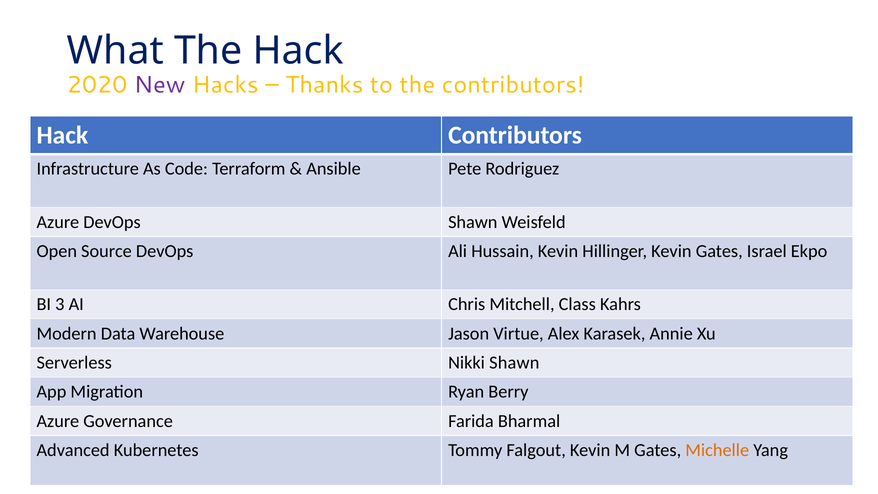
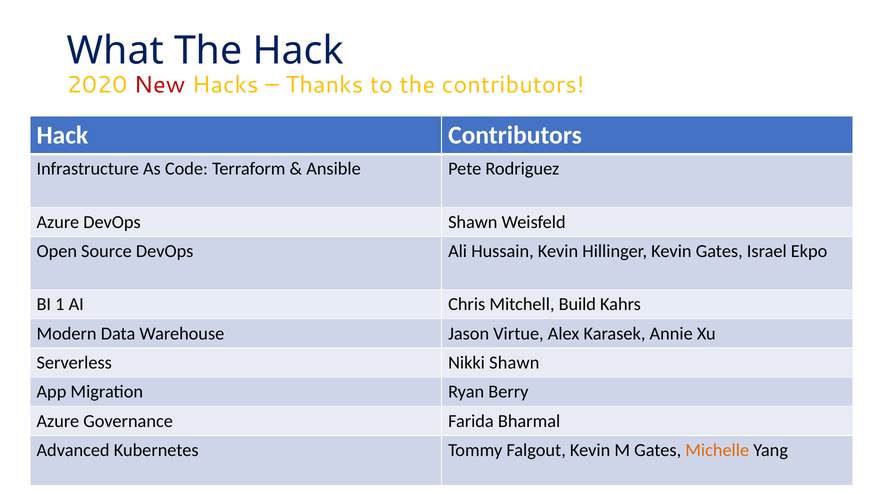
New colour: purple -> red
3: 3 -> 1
Class: Class -> Build
